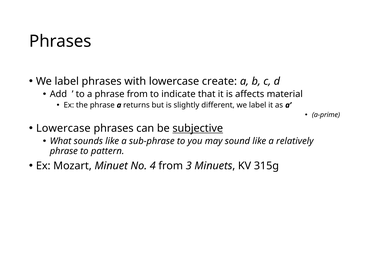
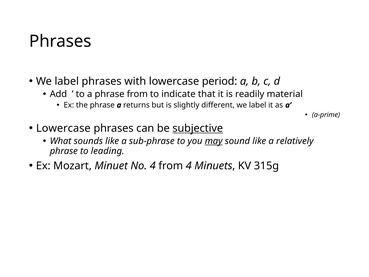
create: create -> period
affects: affects -> readily
may underline: none -> present
pattern: pattern -> leading
from 3: 3 -> 4
